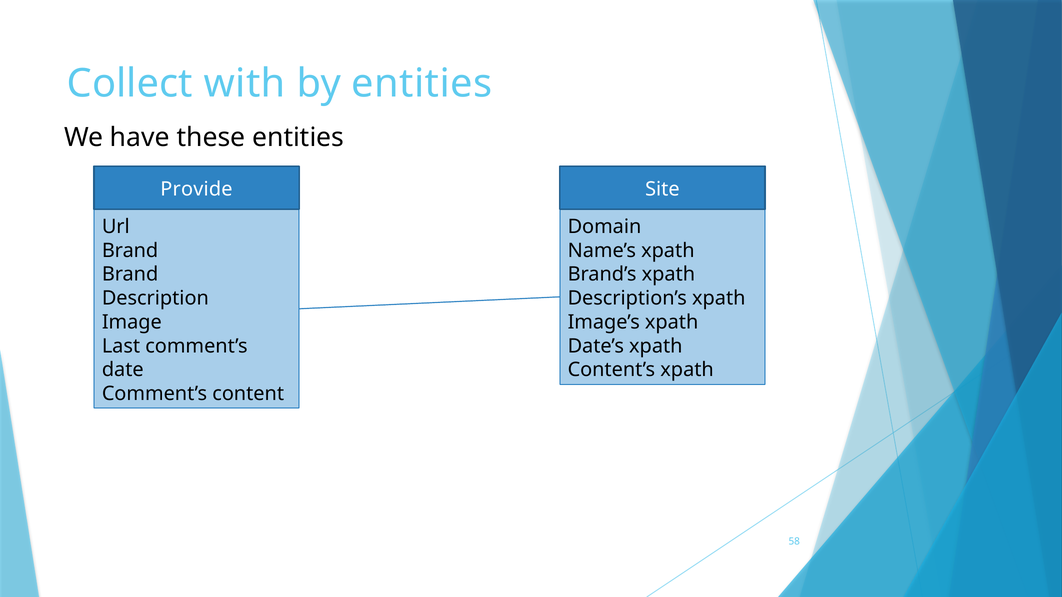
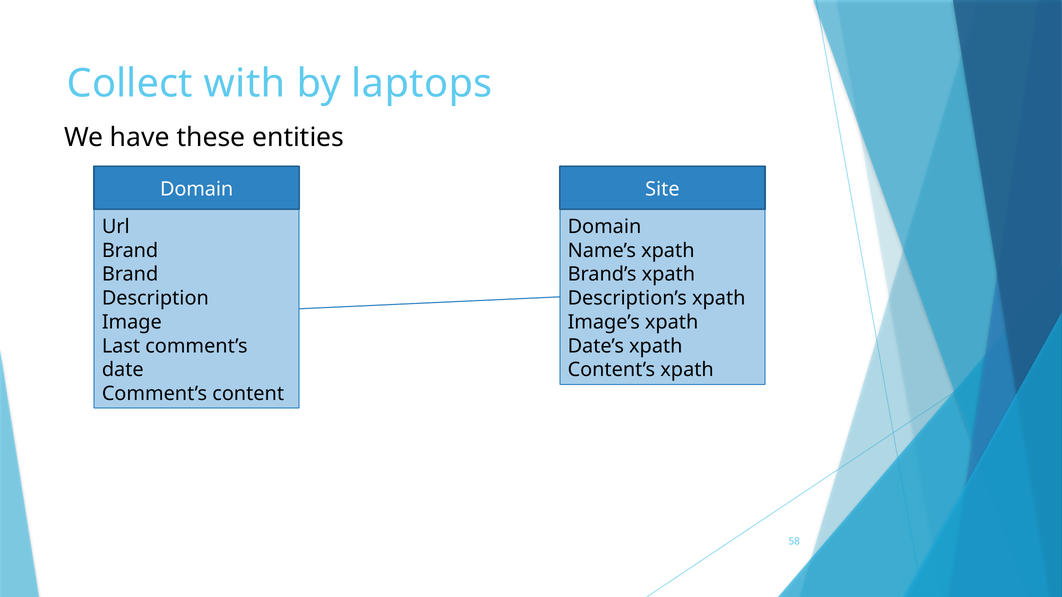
by entities: entities -> laptops
Provide at (196, 189): Provide -> Domain
